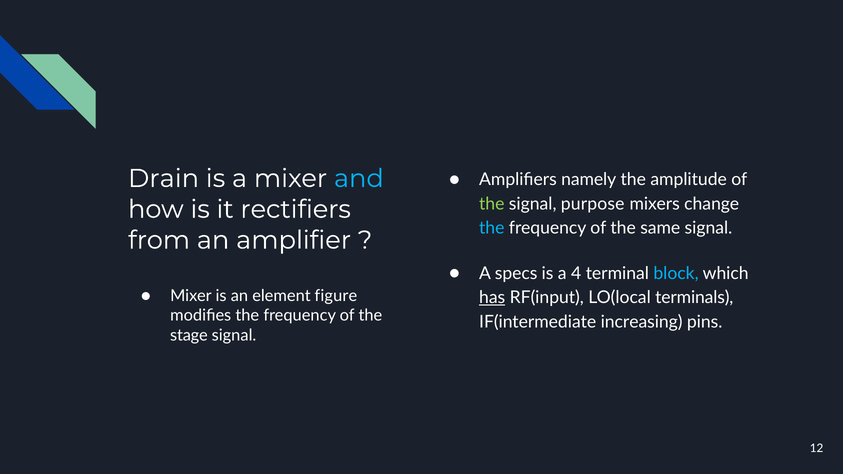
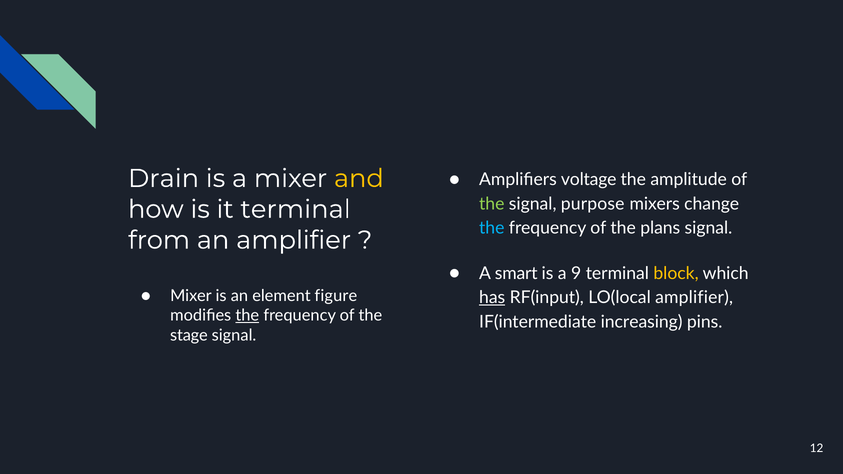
and colour: light blue -> yellow
namely: namely -> voltage
it rectifiers: rectifiers -> terminal
same: same -> plans
specs: specs -> smart
4: 4 -> 9
block colour: light blue -> yellow
LO(local terminals: terminals -> amplifier
the at (247, 316) underline: none -> present
